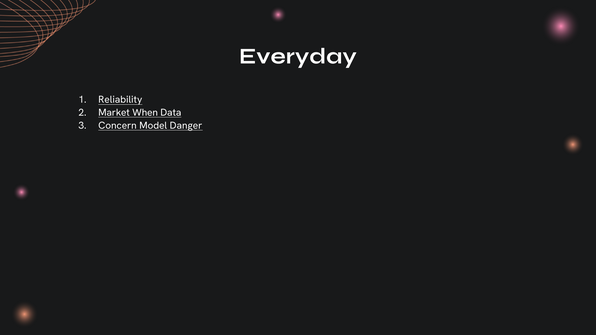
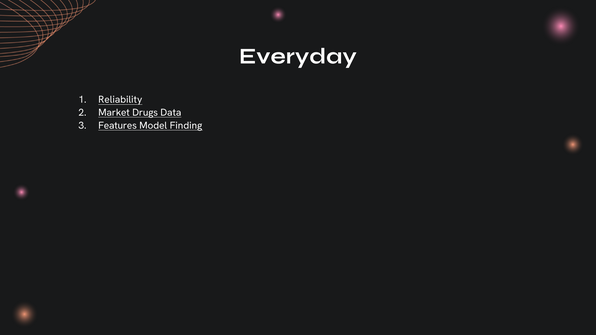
When: When -> Drugs
Concern: Concern -> Features
Danger: Danger -> Finding
